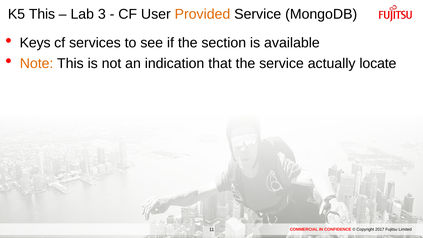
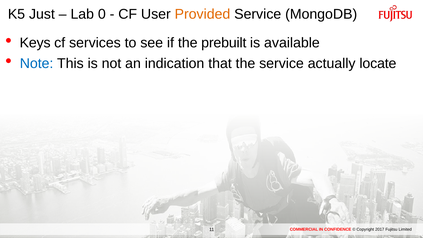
K5 This: This -> Just
3: 3 -> 0
section: section -> prebuilt
Note colour: orange -> blue
